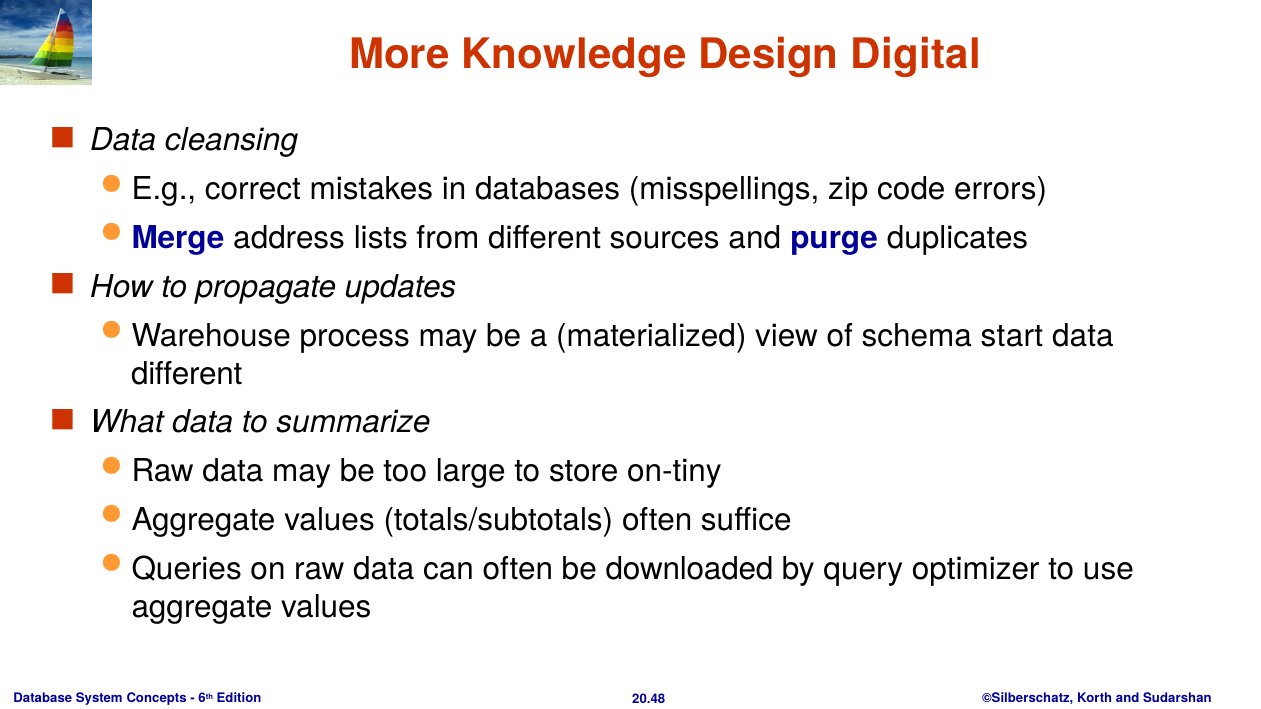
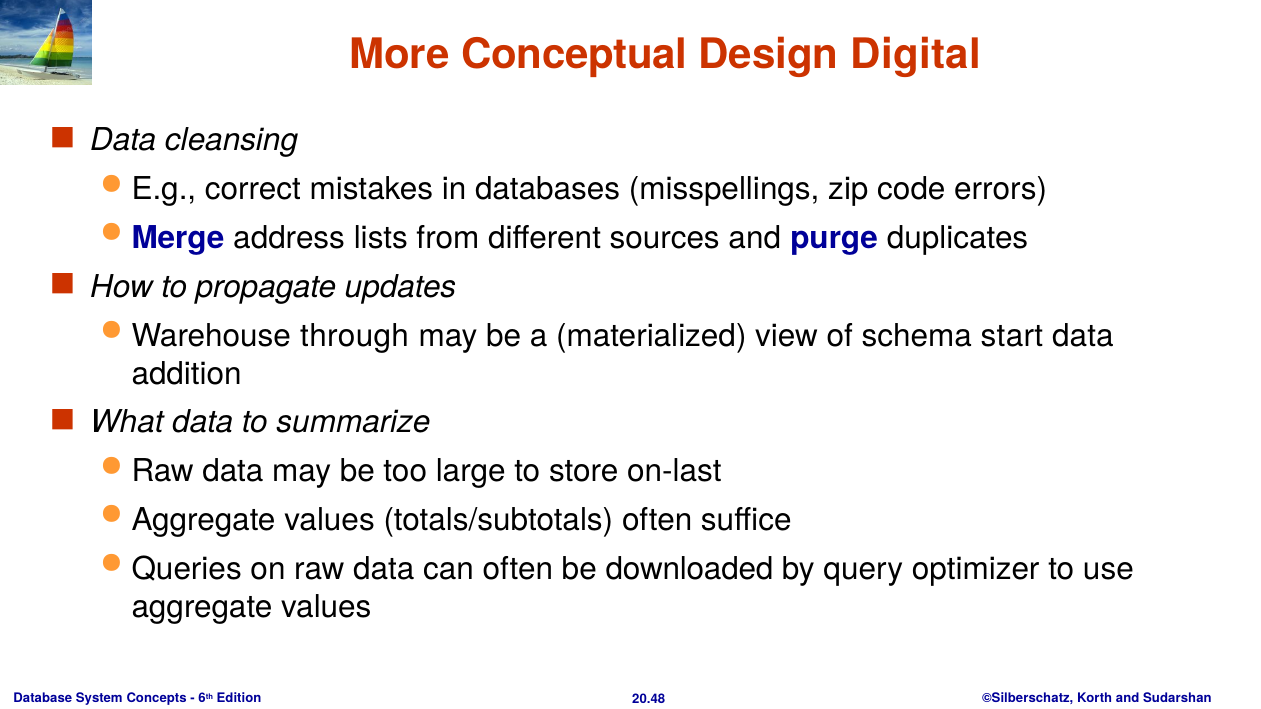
Knowledge: Knowledge -> Conceptual
process: process -> through
different at (187, 374): different -> addition
on-tiny: on-tiny -> on-last
